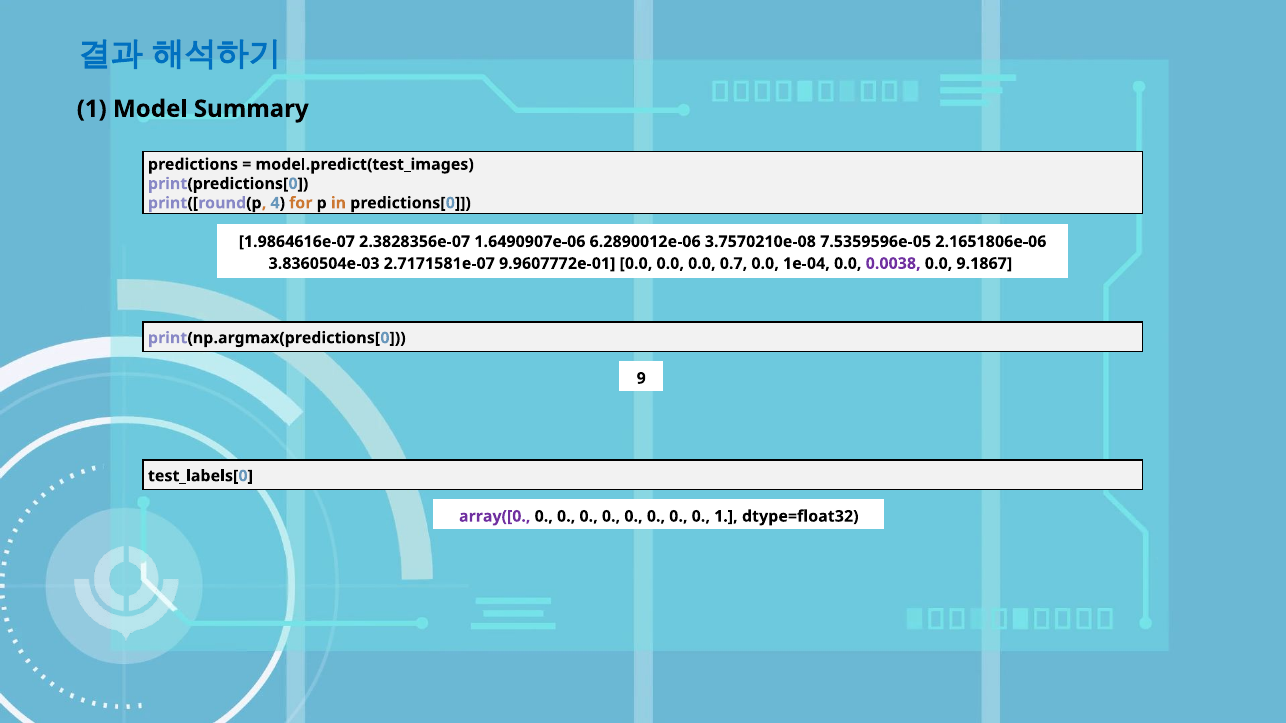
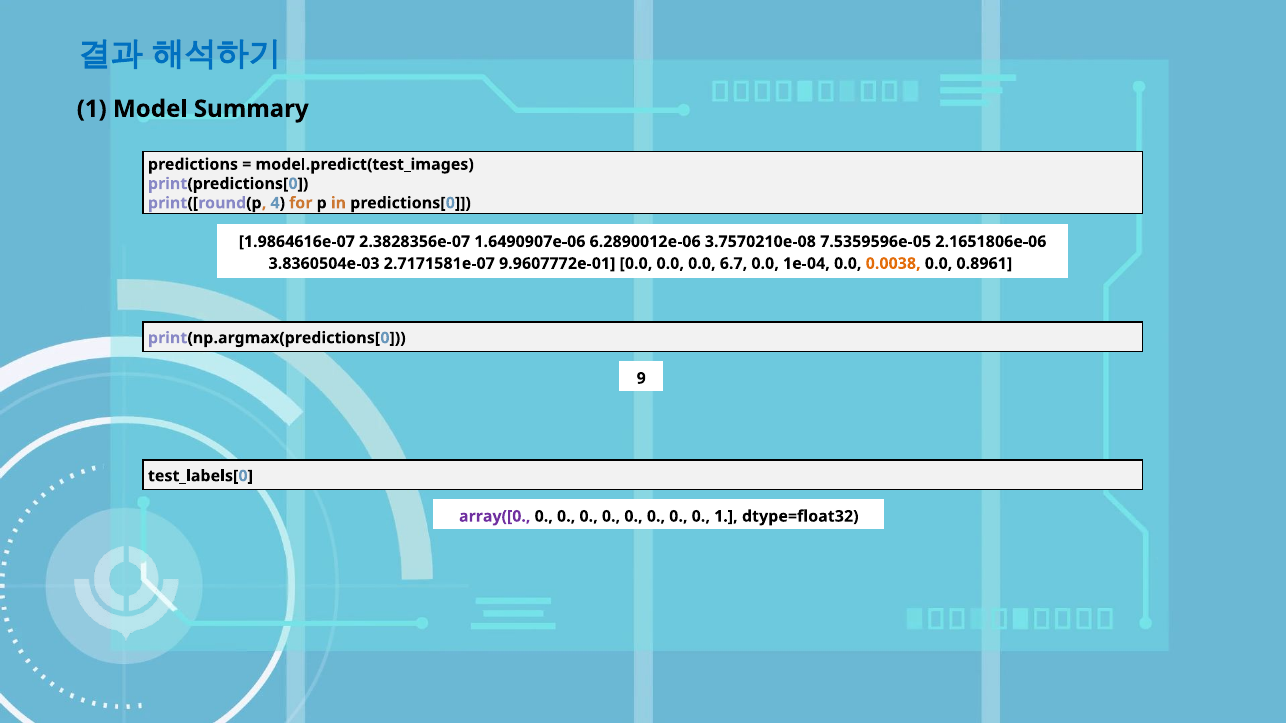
0.7: 0.7 -> 6.7
0.0038 colour: purple -> orange
9.1867: 9.1867 -> 0.8961
